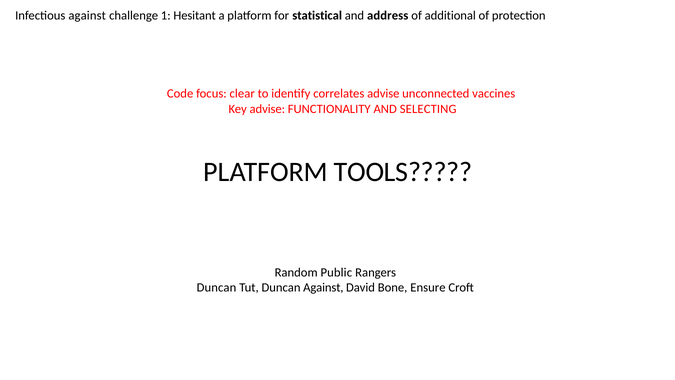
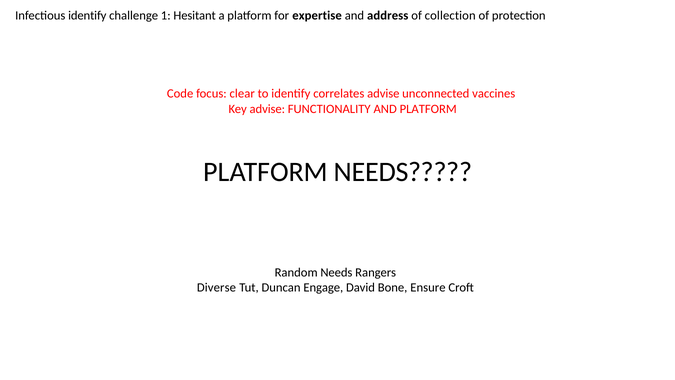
Infectious against: against -> identify
statistical: statistical -> expertise
additional: additional -> collection
AND SELECTING: SELECTING -> PLATFORM
PLATFORM TOOLS: TOOLS -> NEEDS
Random Public: Public -> Needs
Duncan at (216, 287): Duncan -> Diverse
Duncan Against: Against -> Engage
